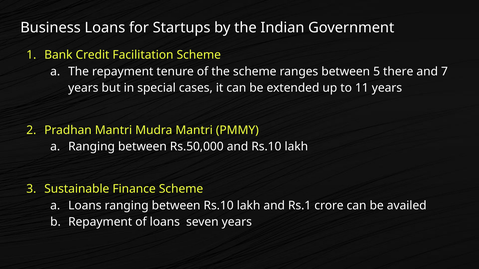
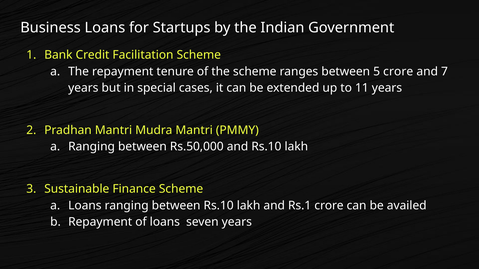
5 there: there -> crore
